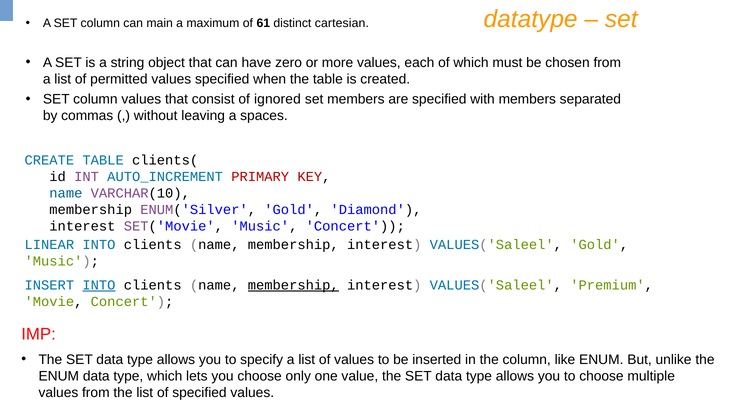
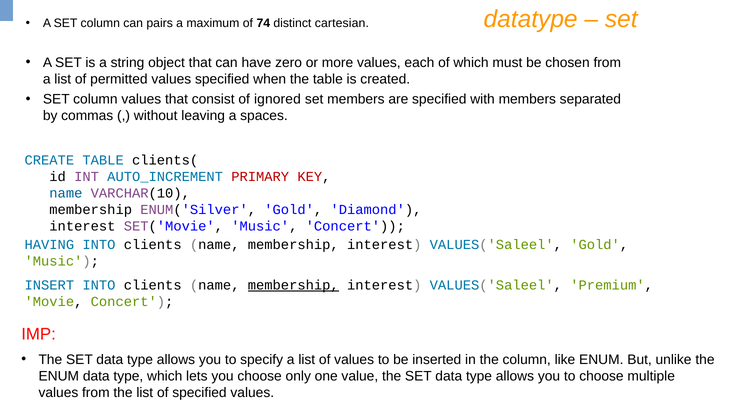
main: main -> pairs
61: 61 -> 74
LINEAR: LINEAR -> HAVING
INTO at (99, 285) underline: present -> none
